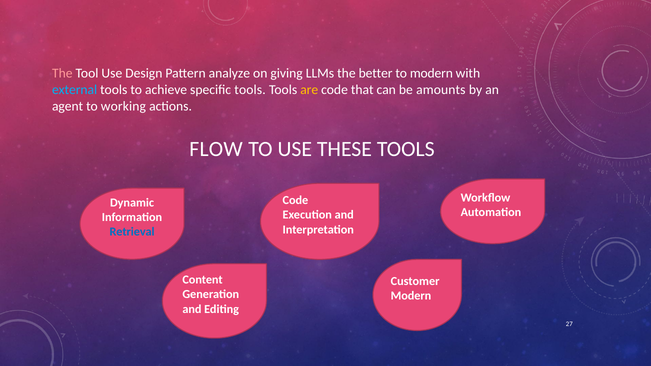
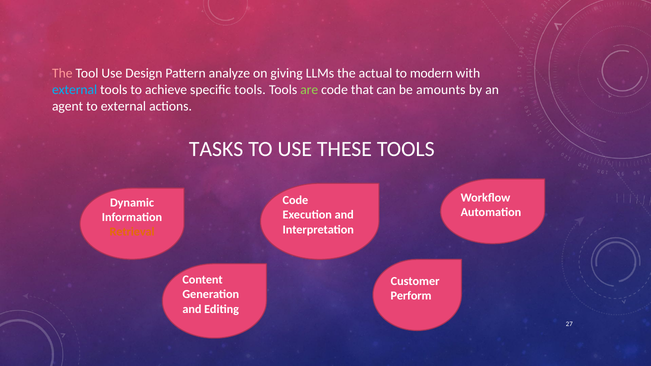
better: better -> actual
are colour: yellow -> light green
to working: working -> external
FLOW: FLOW -> TASKS
Retrieval colour: blue -> orange
Modern at (411, 296): Modern -> Perform
